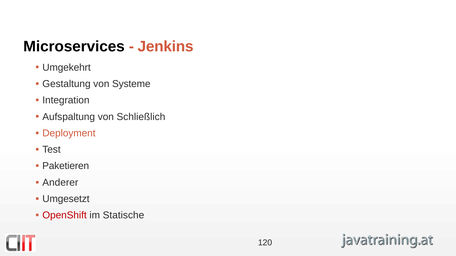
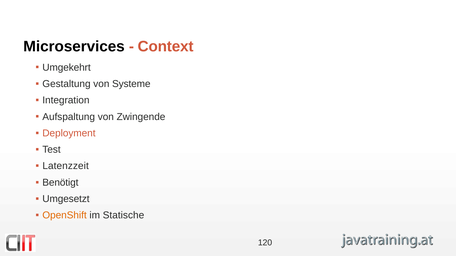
Jenkins: Jenkins -> Context
Schließlich: Schließlich -> Zwingende
Paketieren: Paketieren -> Latenzzeit
Anderer: Anderer -> Benötigt
OpenShift colour: red -> orange
